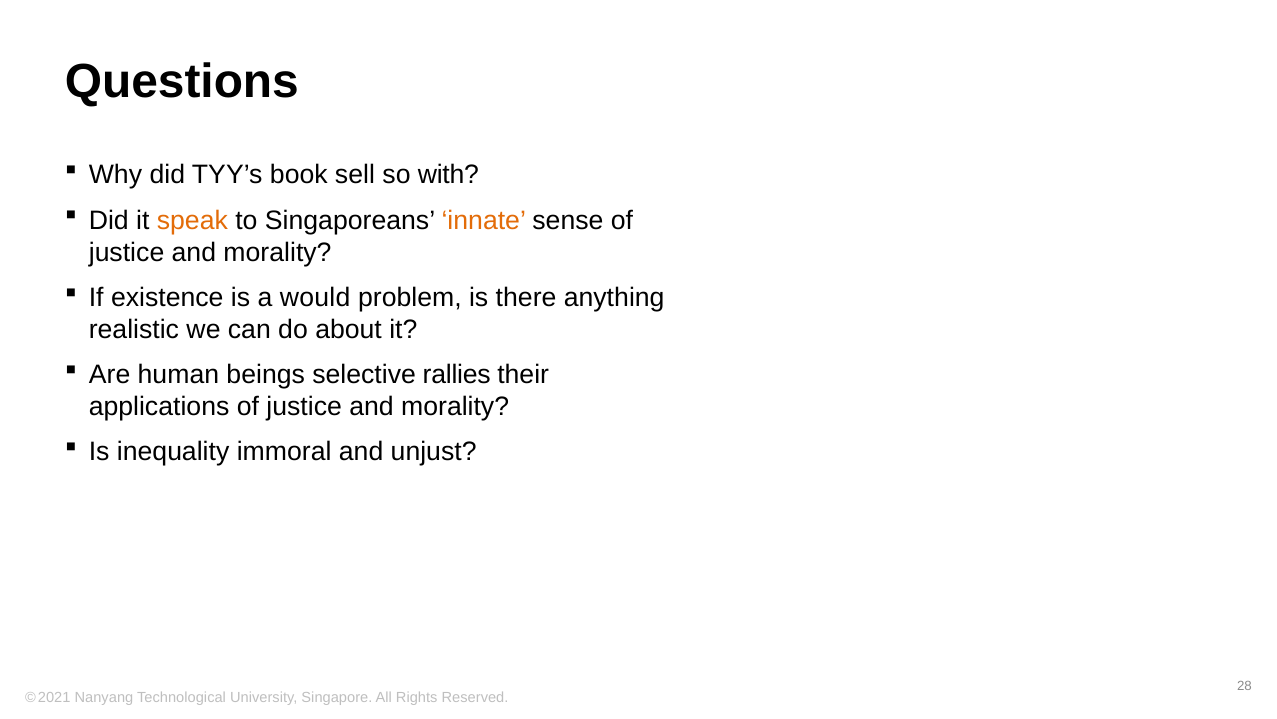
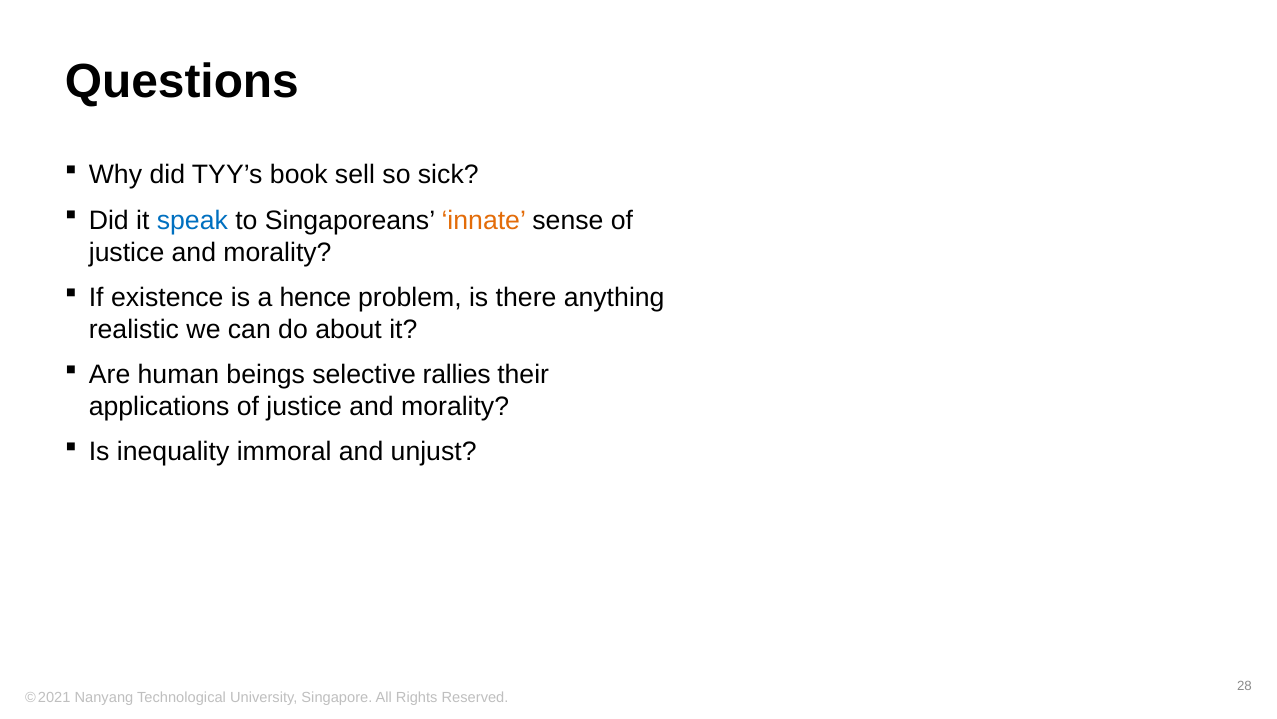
with: with -> sick
speak colour: orange -> blue
would: would -> hence
